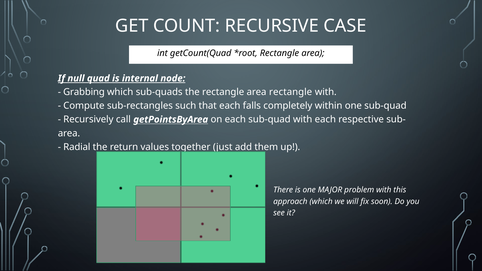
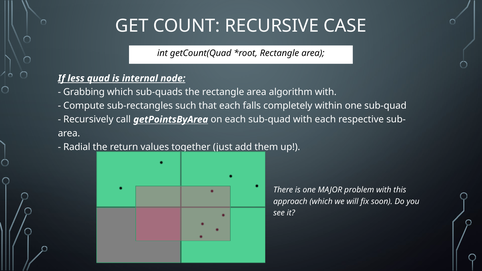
null: null -> less
area rectangle: rectangle -> algorithm
